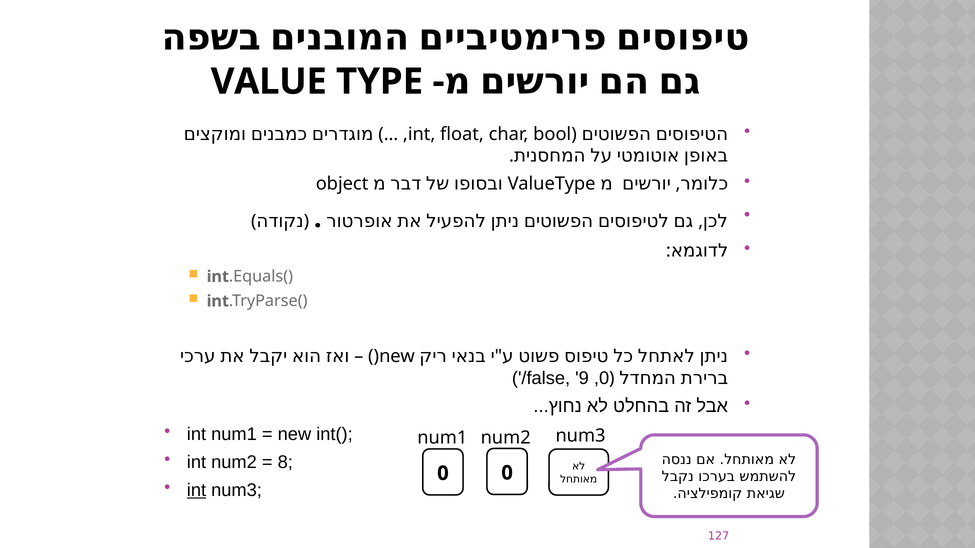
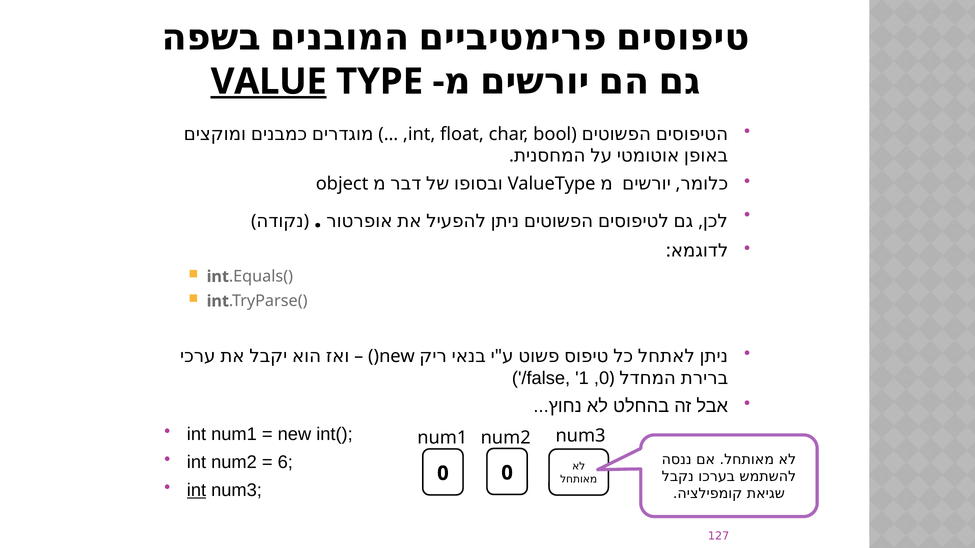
VALUE underline: none -> present
9: 9 -> 1
8: 8 -> 6
